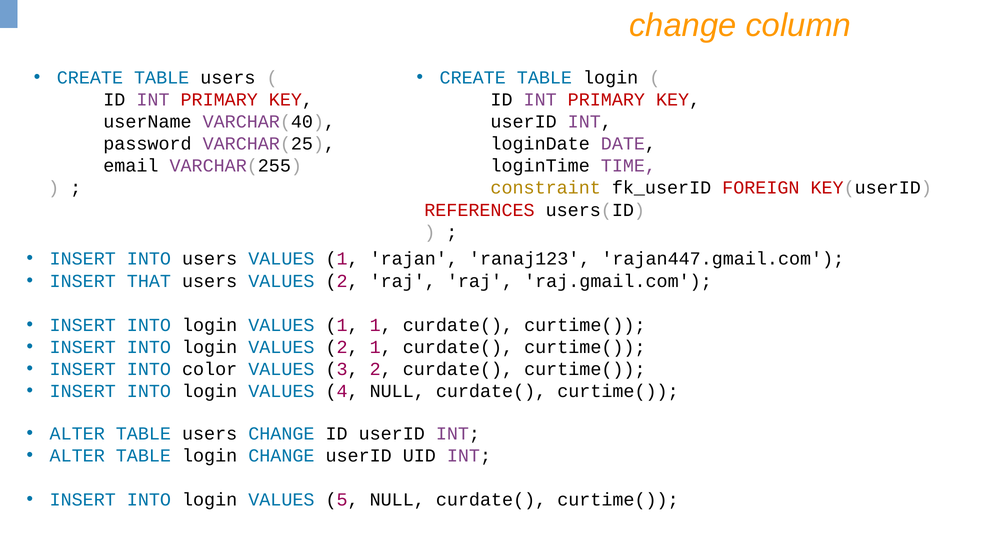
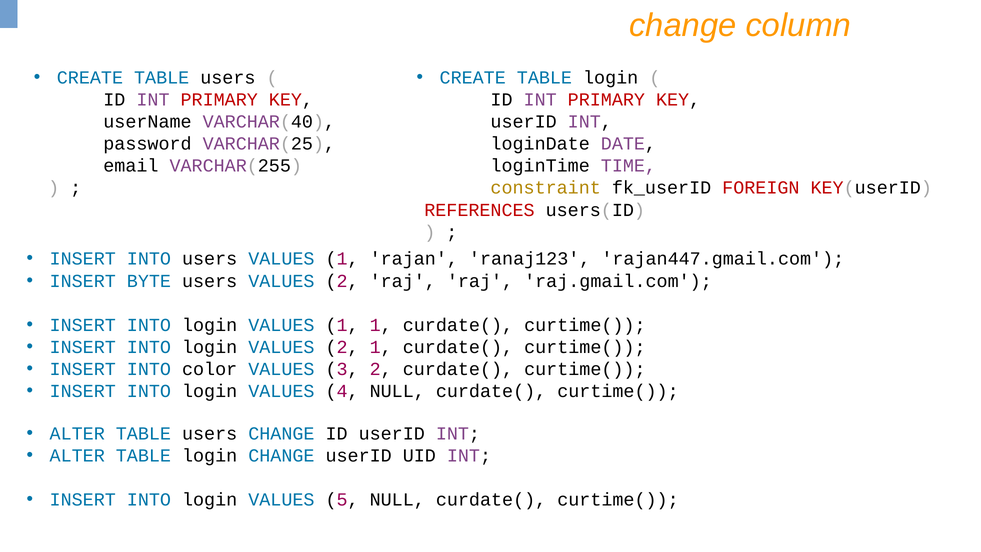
THAT: THAT -> BYTE
